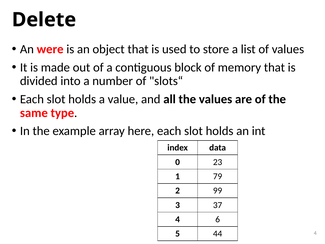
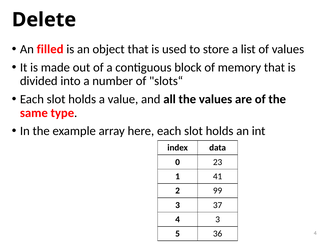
were: were -> filled
79: 79 -> 41
4 6: 6 -> 3
44: 44 -> 36
